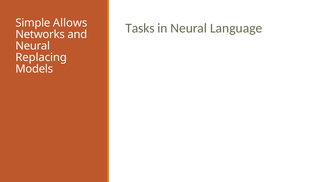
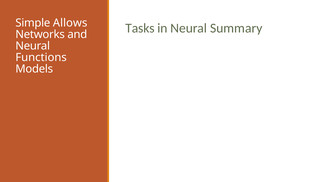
Language: Language -> Summary
Replacing: Replacing -> Functions
